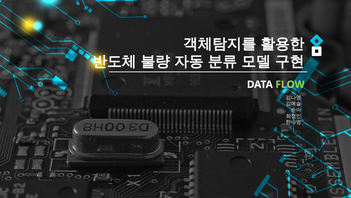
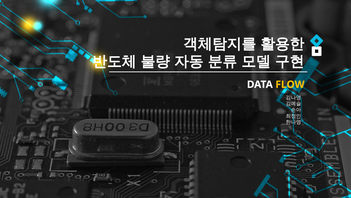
FLOW colour: light green -> yellow
